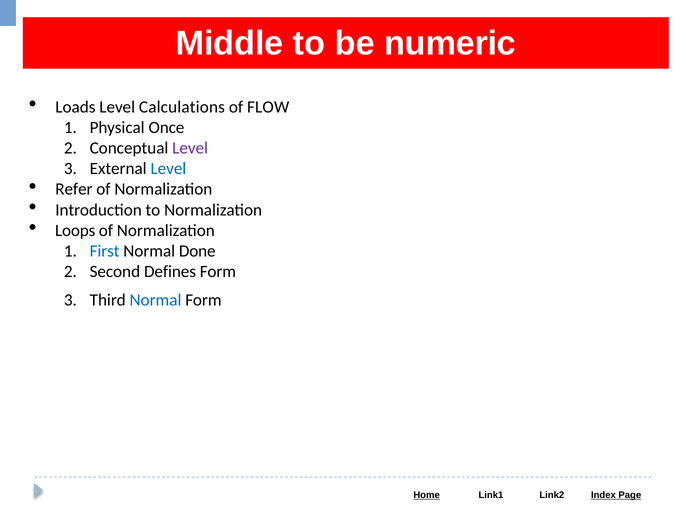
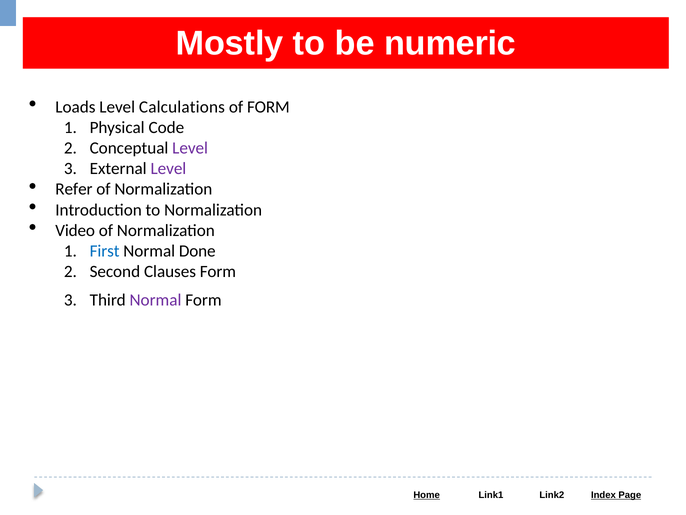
Middle: Middle -> Mostly
of FLOW: FLOW -> FORM
Once: Once -> Code
Level at (168, 169) colour: blue -> purple
Loops: Loops -> Video
Defines: Defines -> Clauses
Normal at (155, 300) colour: blue -> purple
